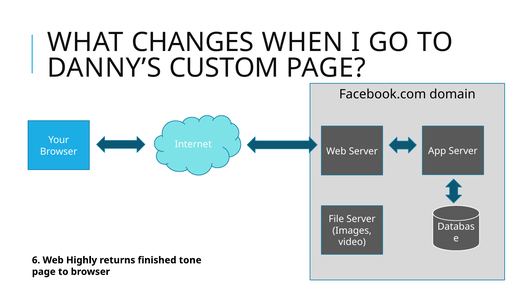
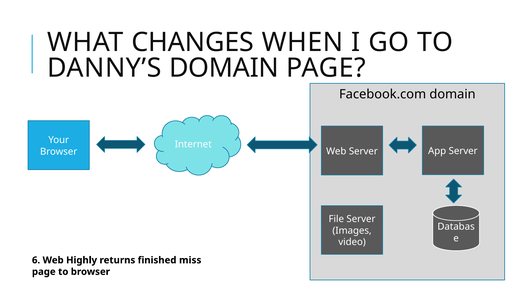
DANNY’S CUSTOM: CUSTOM -> DOMAIN
tone: tone -> miss
